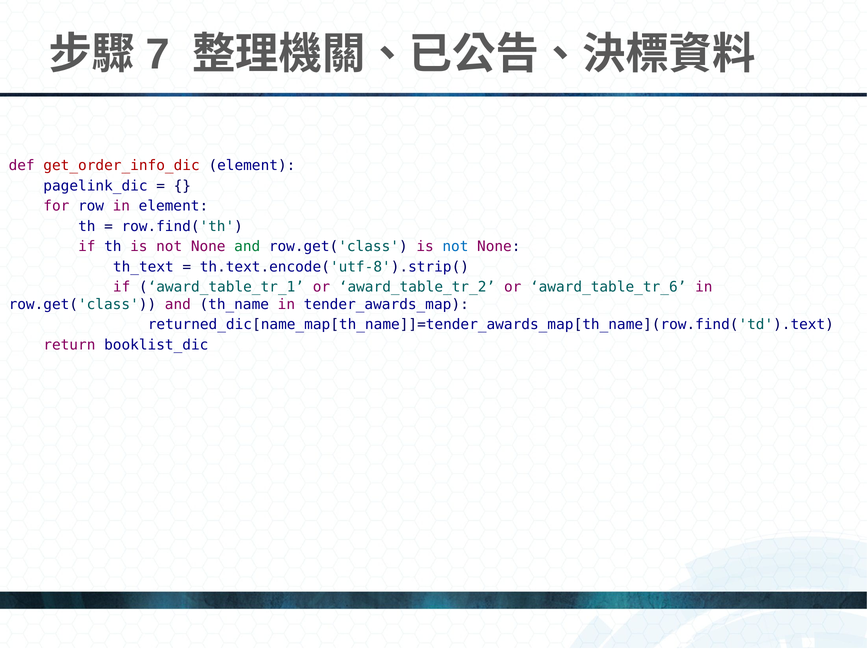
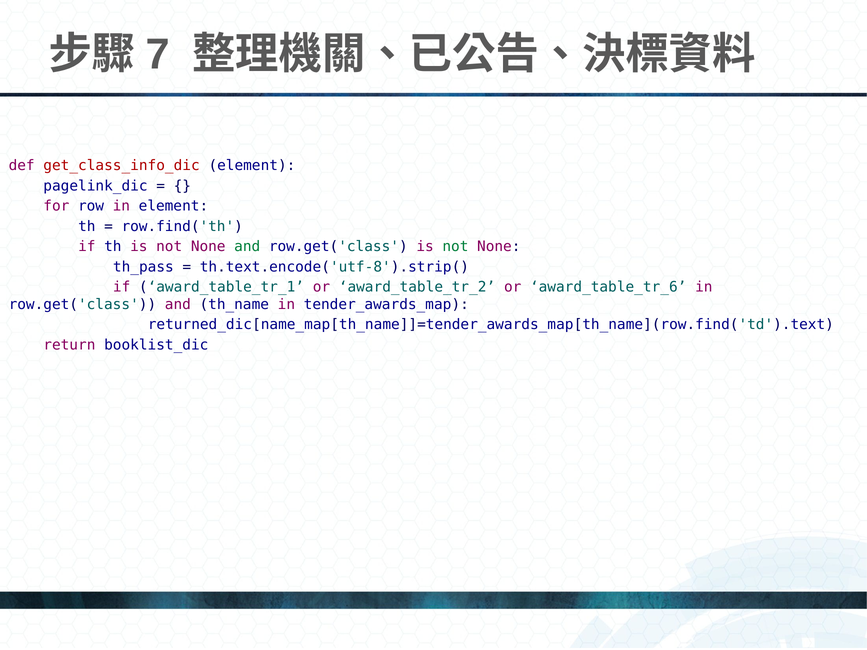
get_order_info_dic: get_order_info_dic -> get_class_info_dic
not at (455, 247) colour: blue -> green
th_text: th_text -> th_pass
